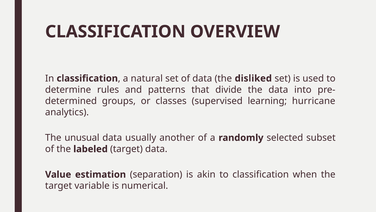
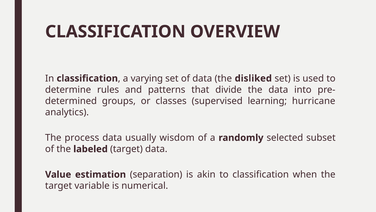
natural: natural -> varying
unusual: unusual -> process
another: another -> wisdom
